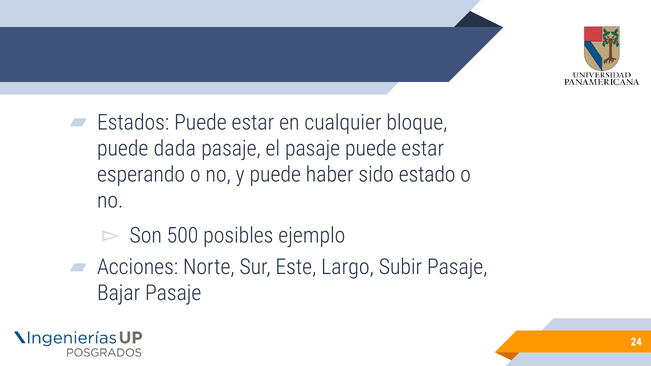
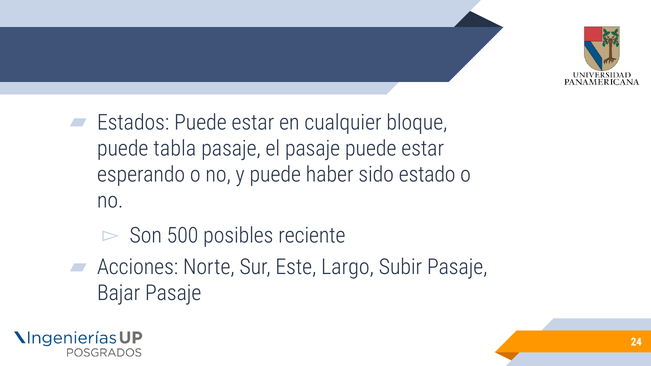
dada: dada -> tabla
ejemplo: ejemplo -> reciente
